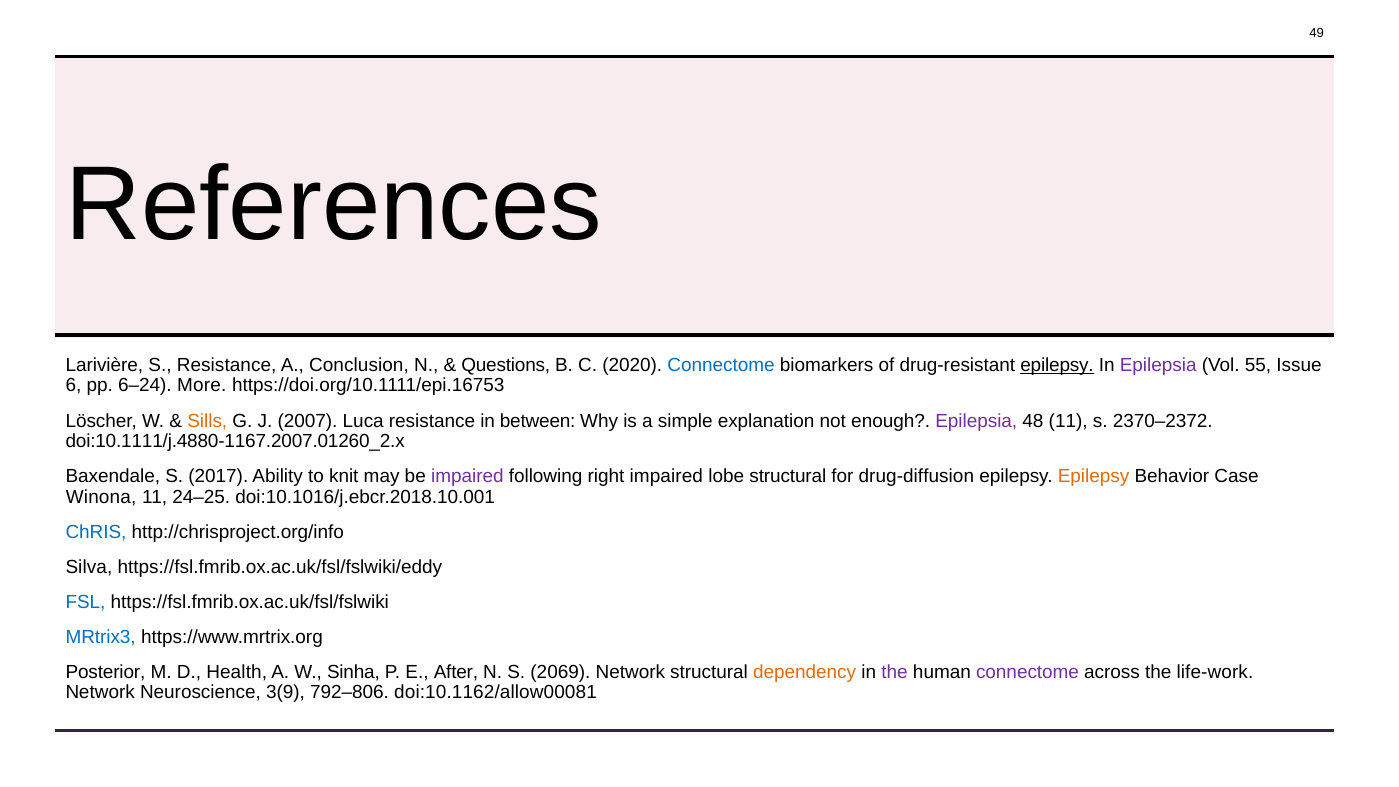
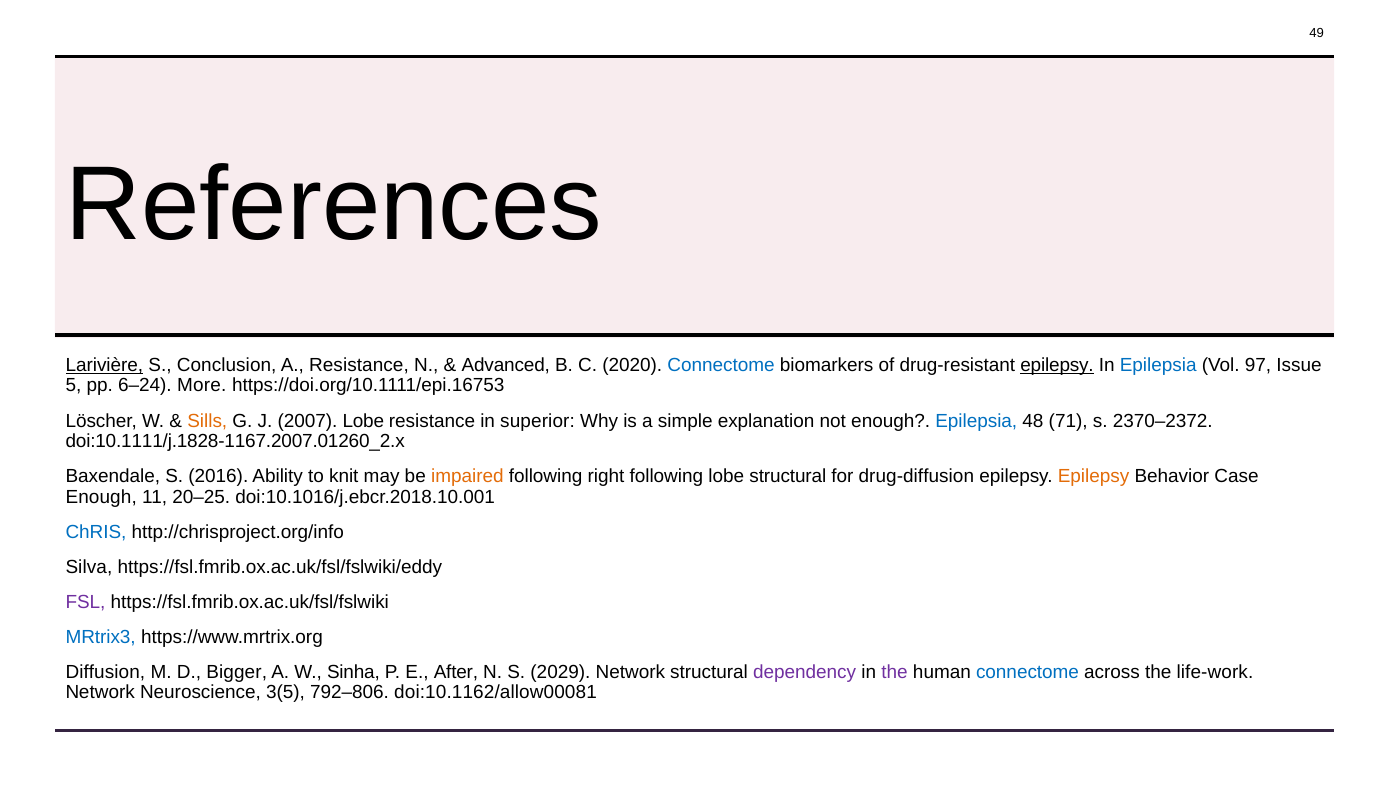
Larivière underline: none -> present
S Resistance: Resistance -> Conclusion
A Conclusion: Conclusion -> Resistance
Questions: Questions -> Advanced
Epilepsia at (1158, 365) colour: purple -> blue
55: 55 -> 97
6: 6 -> 5
2007 Luca: Luca -> Lobe
between: between -> superior
Epilepsia at (976, 421) colour: purple -> blue
48 11: 11 -> 71
doi:10.1111/j.4880-1167.2007.01260_2.x: doi:10.1111/j.4880-1167.2007.01260_2.x -> doi:10.1111/j.1828-1167.2007.01260_2.x
2017: 2017 -> 2016
impaired at (467, 476) colour: purple -> orange
right impaired: impaired -> following
Winona at (101, 497): Winona -> Enough
24–25: 24–25 -> 20–25
FSL colour: blue -> purple
Posterior: Posterior -> Diffusion
Health: Health -> Bigger
2069: 2069 -> 2029
dependency colour: orange -> purple
connectome at (1028, 672) colour: purple -> blue
3(9: 3(9 -> 3(5
